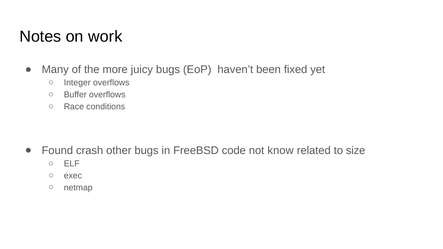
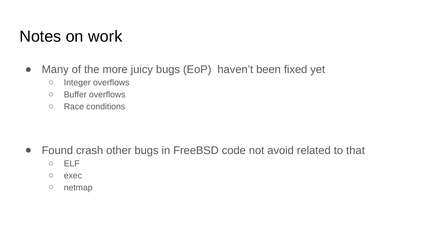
know: know -> avoid
size: size -> that
